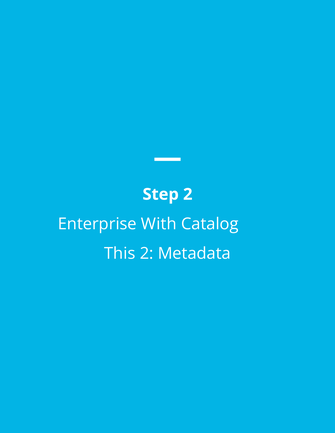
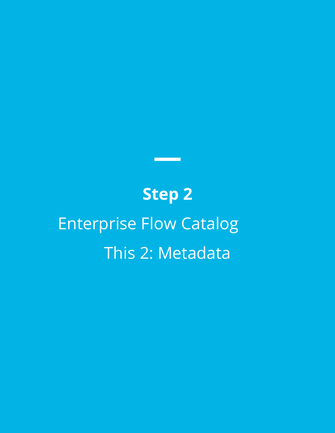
With: With -> Flow
